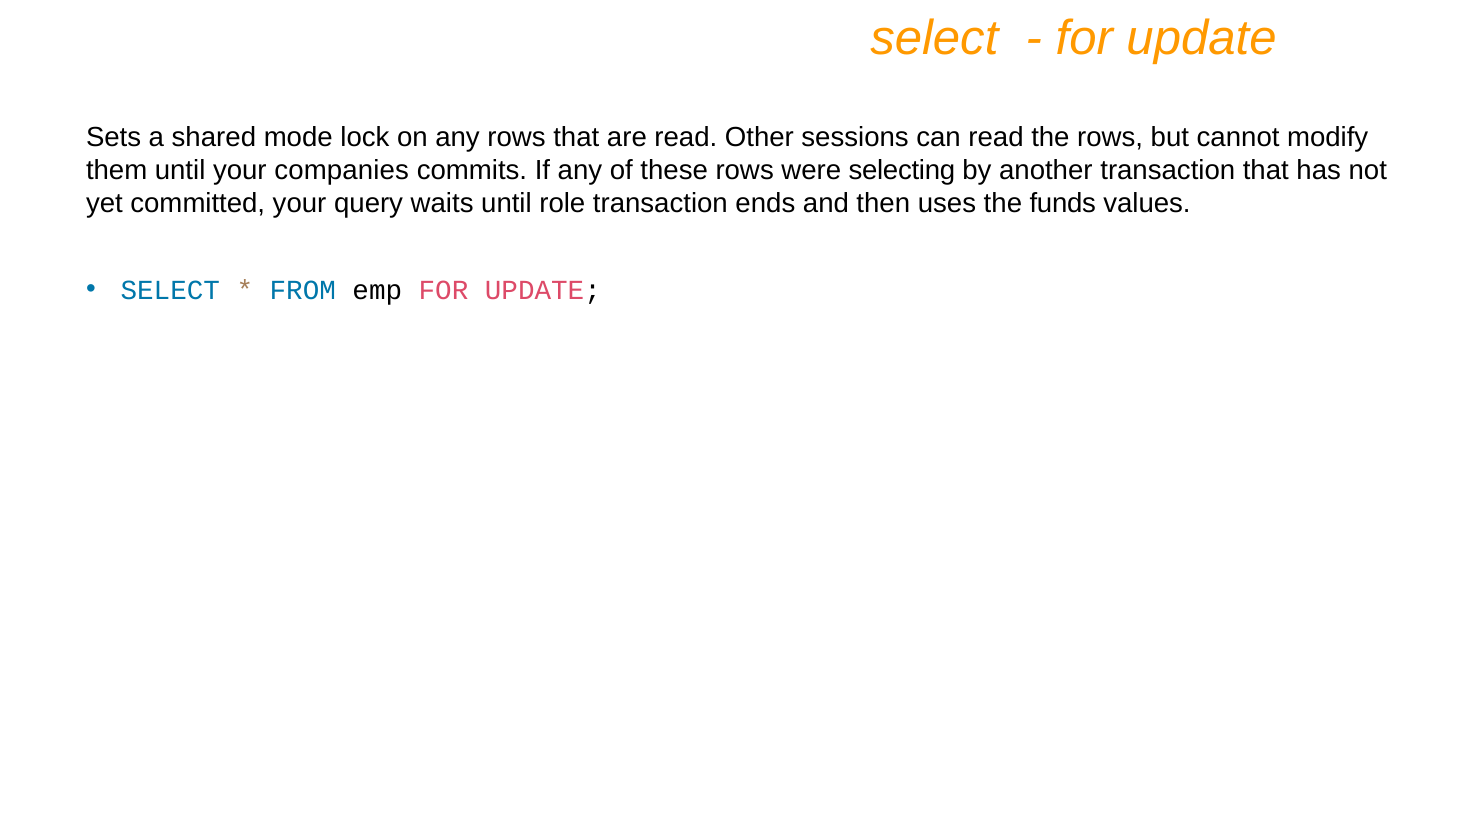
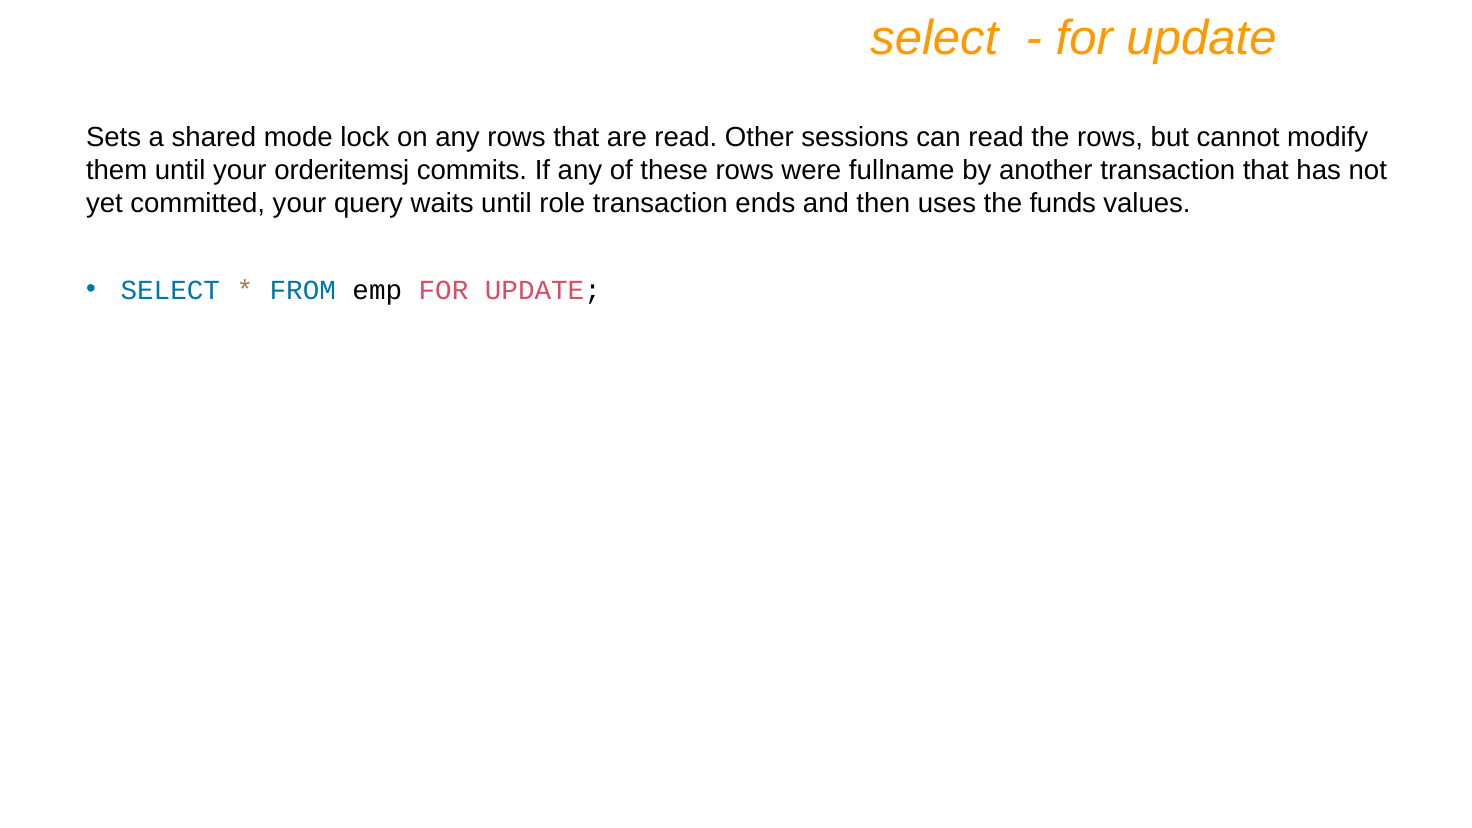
companies: companies -> orderitemsj
selecting: selecting -> fullname
